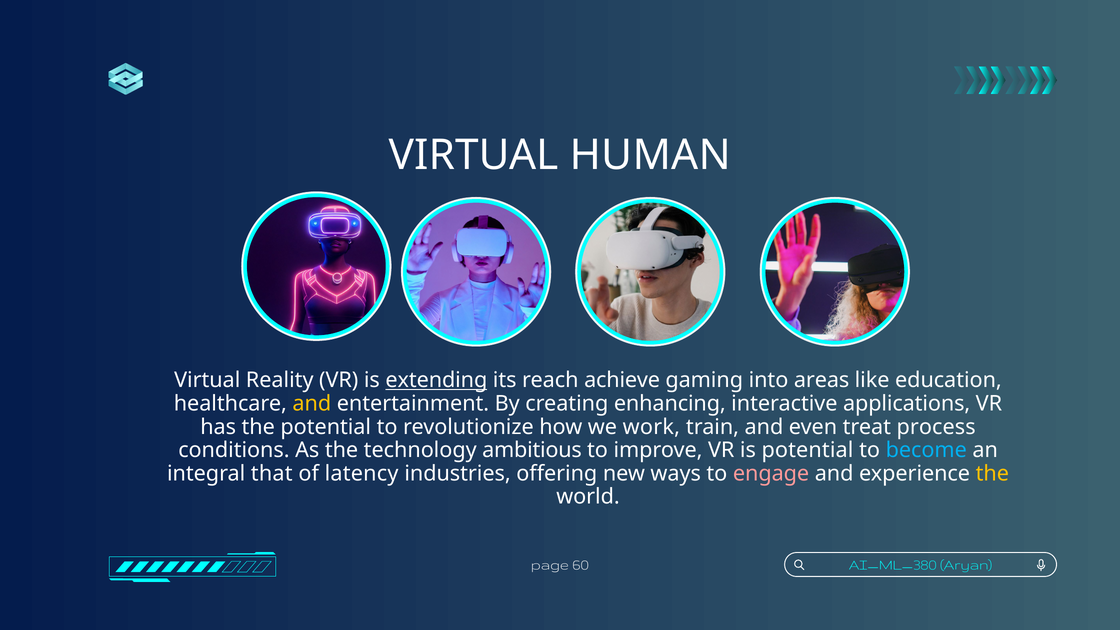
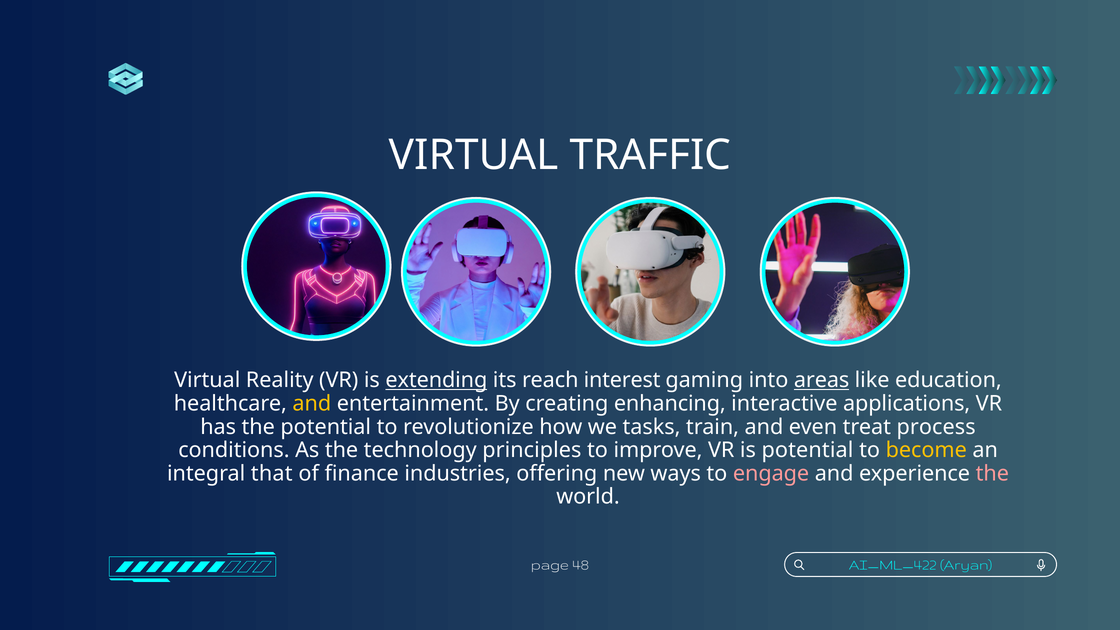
HUMAN: HUMAN -> TRAFFIC
achieve: achieve -> interest
areas underline: none -> present
work: work -> tasks
ambitious: ambitious -> principles
become colour: light blue -> yellow
latency: latency -> finance
the at (992, 474) colour: yellow -> pink
60: 60 -> 48
AI_ML_380: AI_ML_380 -> AI_ML_422
